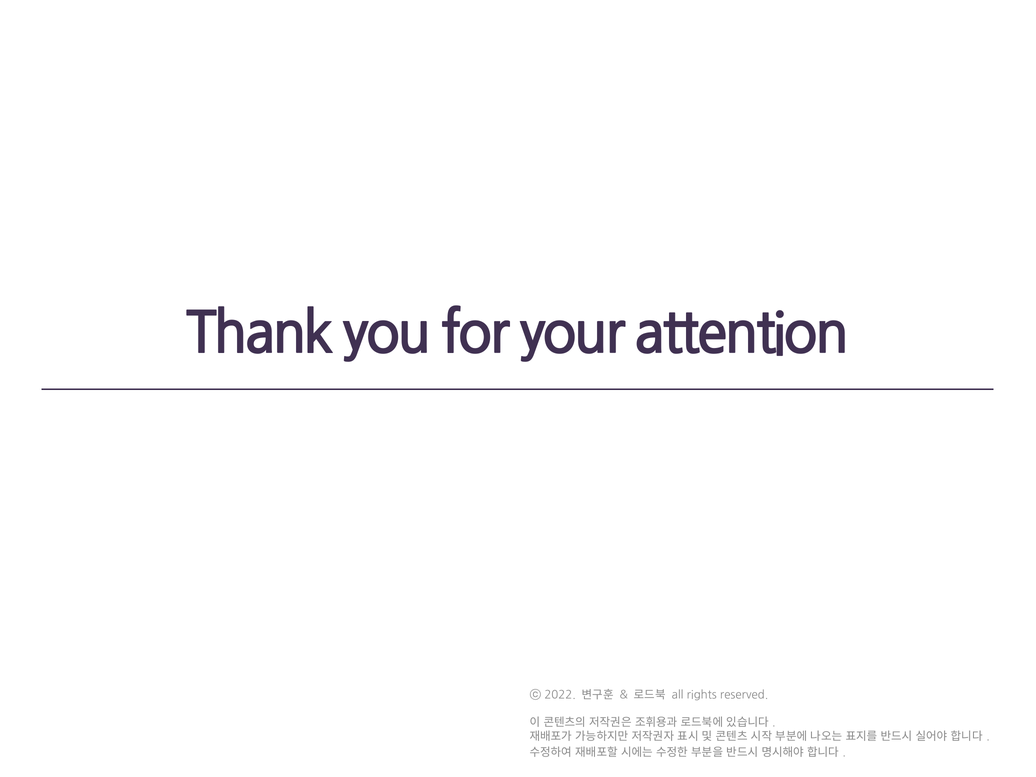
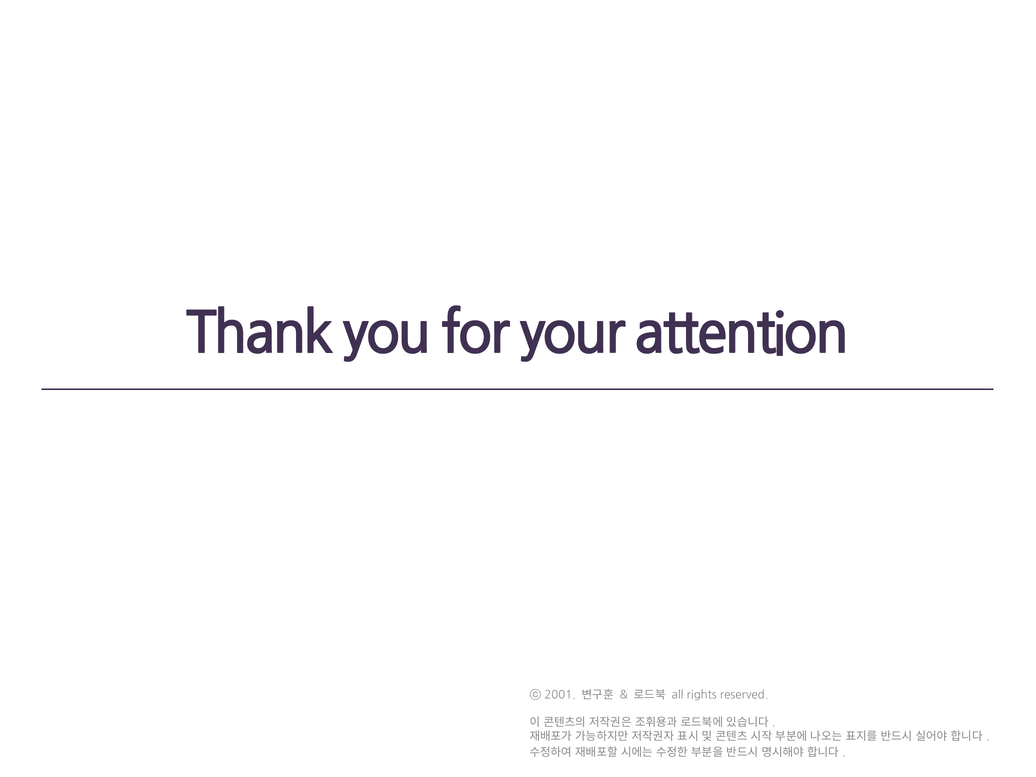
2022: 2022 -> 2001
